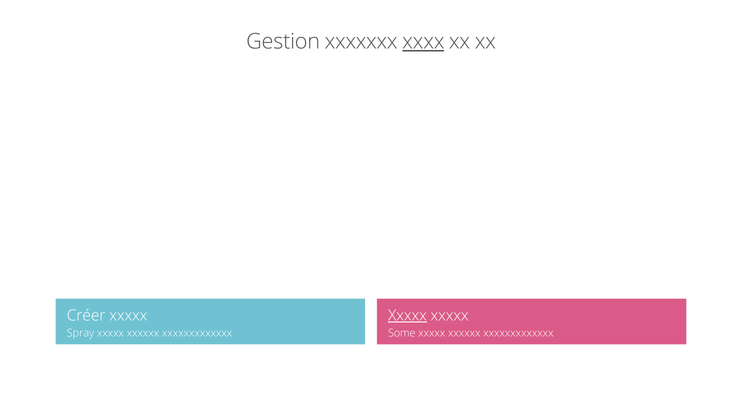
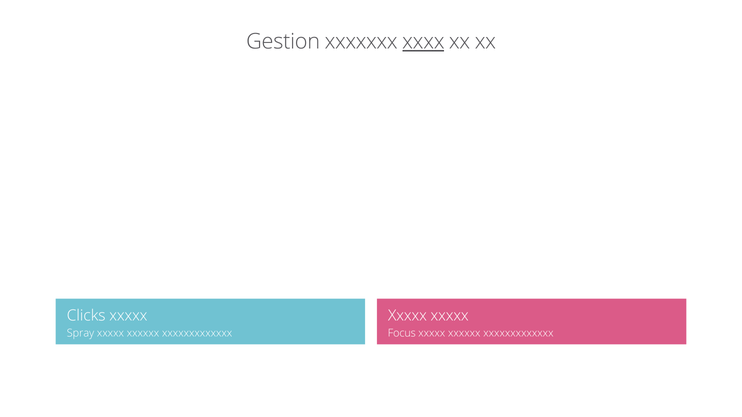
Créer: Créer -> Clicks
Xxxxx at (407, 316) underline: present -> none
Some: Some -> Focus
